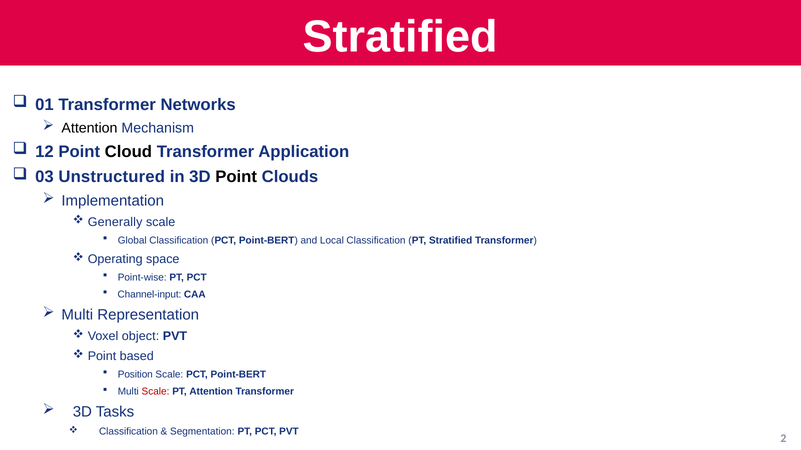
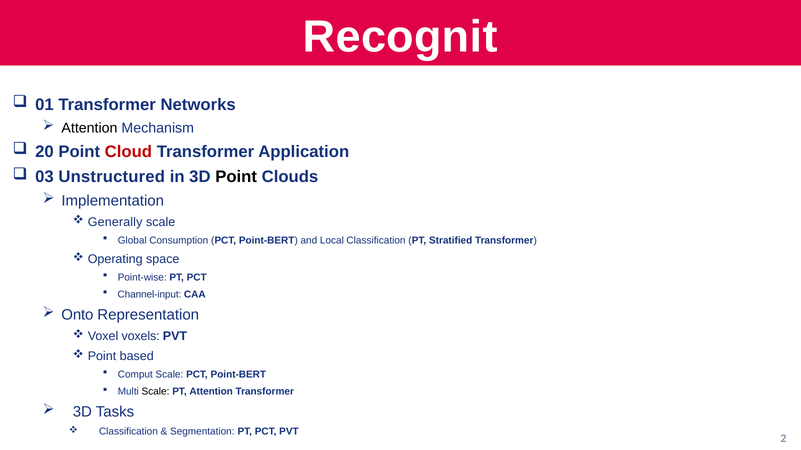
Stratified at (400, 37): Stratified -> Recognit
12: 12 -> 20
Cloud colour: black -> red
Global Classification: Classification -> Consumption
Multi at (77, 315): Multi -> Onto
object: object -> voxels
Position: Position -> Comput
Scale at (156, 392) colour: red -> black
